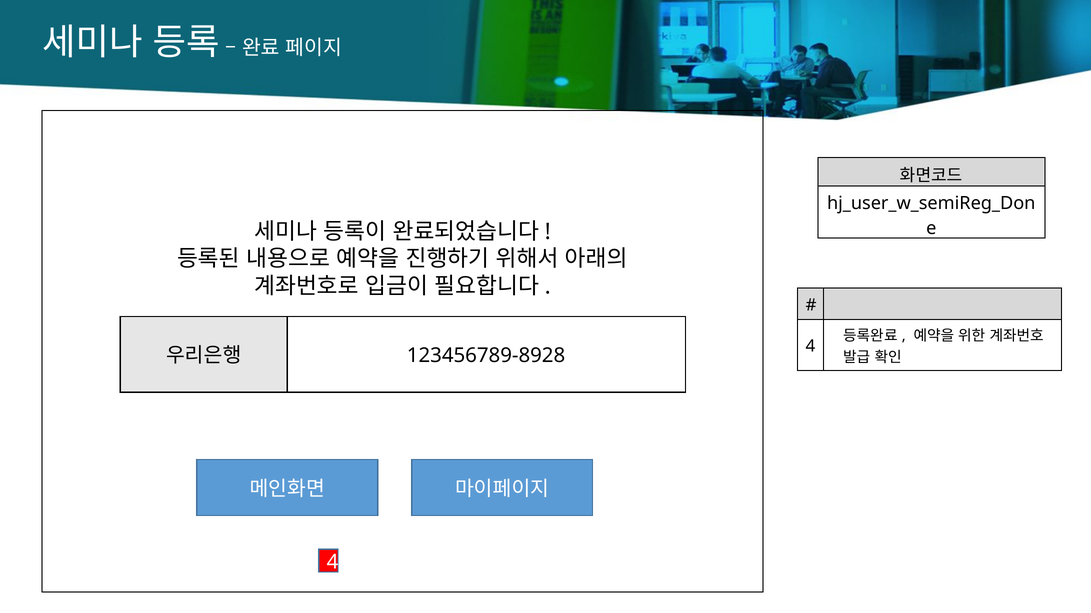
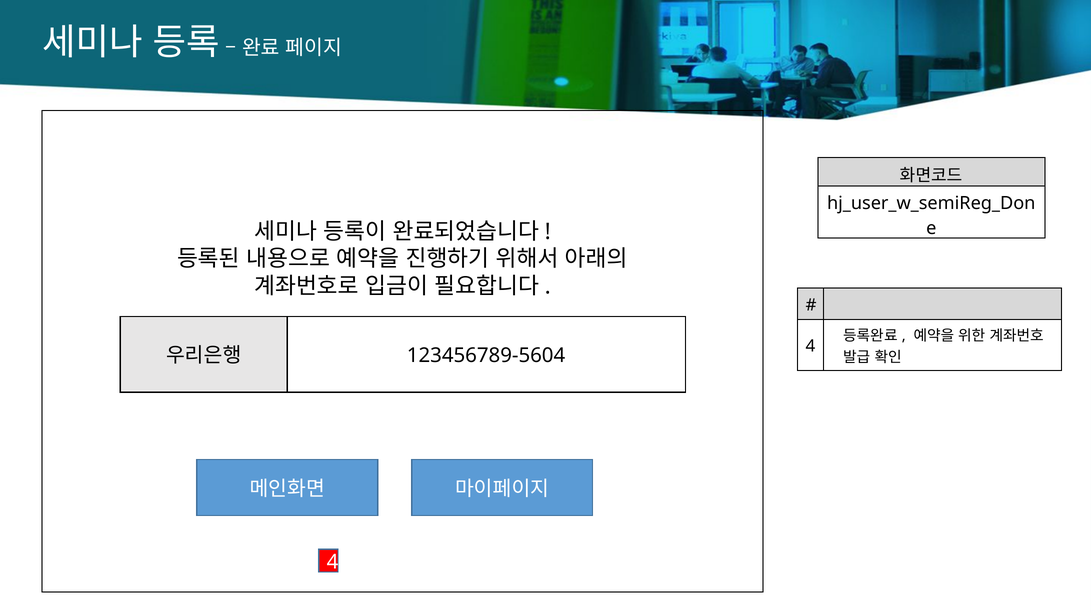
123456789-8928: 123456789-8928 -> 123456789-5604
